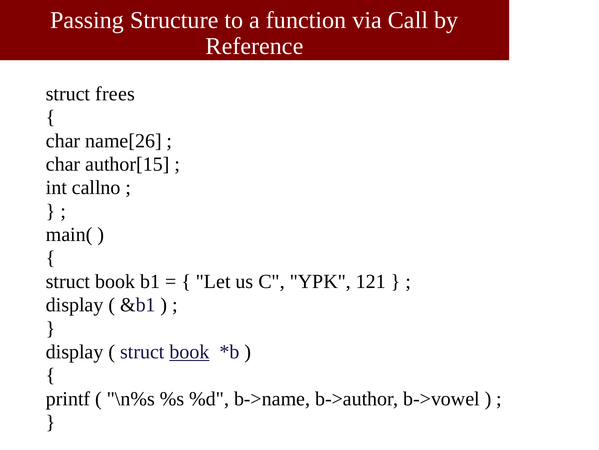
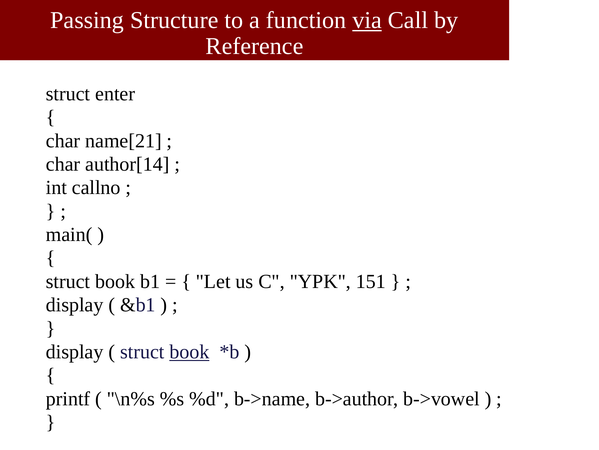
via underline: none -> present
frees: frees -> enter
name[26: name[26 -> name[21
author[15: author[15 -> author[14
121: 121 -> 151
